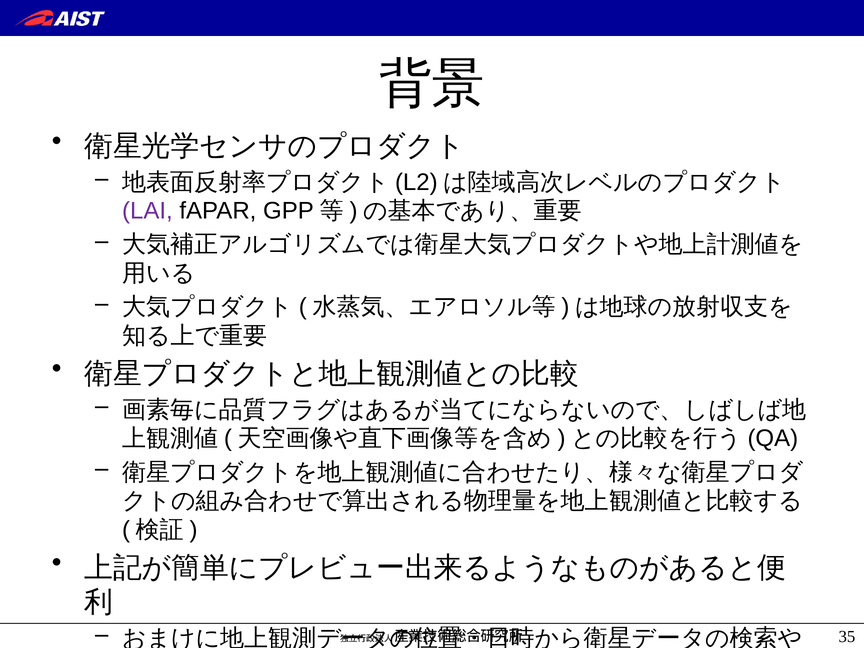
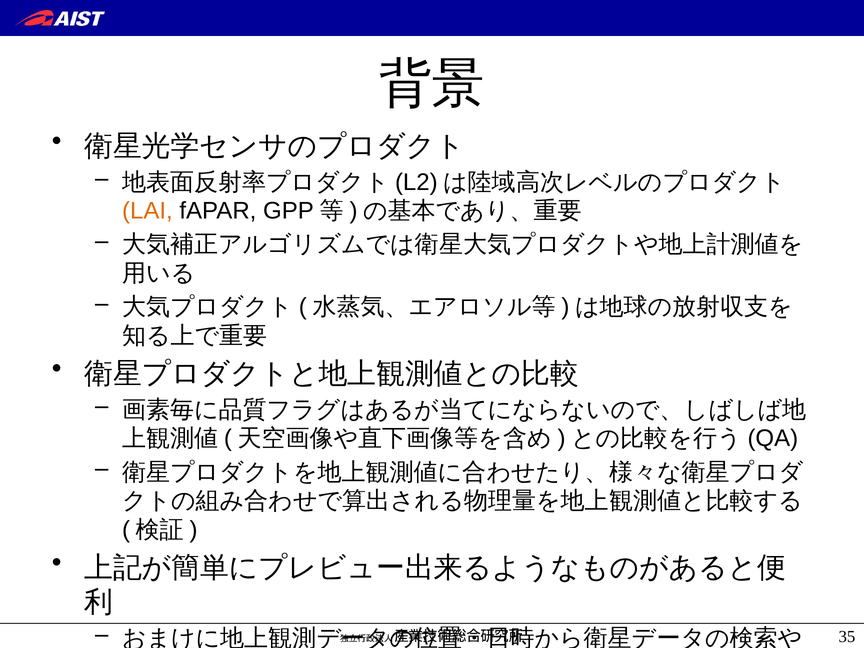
LAI colour: purple -> orange
